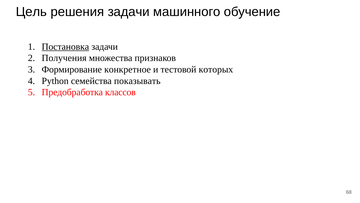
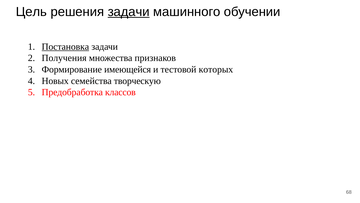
задачи at (129, 12) underline: none -> present
обучение: обучение -> обучении
конкретное: конкретное -> имеющейся
Python: Python -> Новых
показывать: показывать -> творческую
